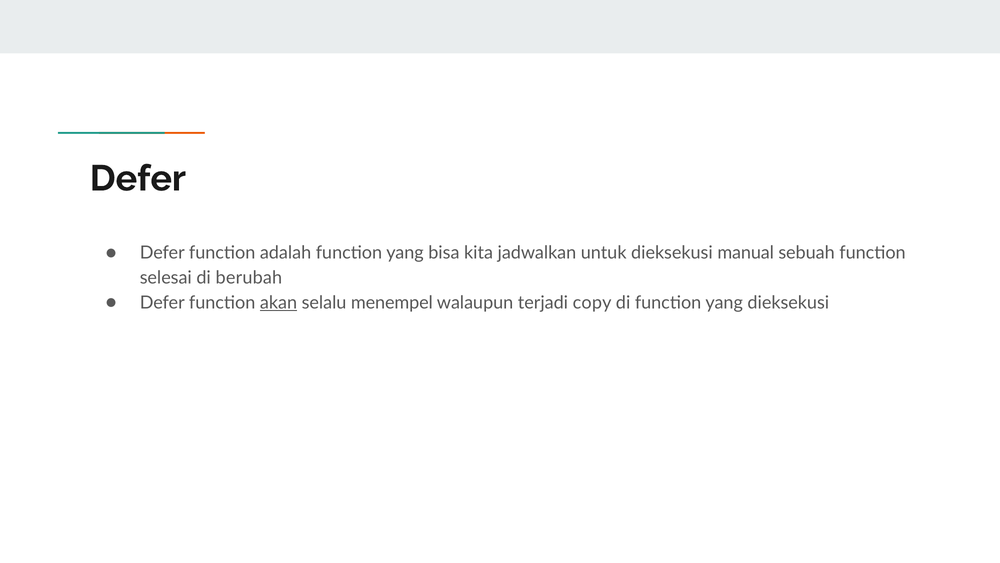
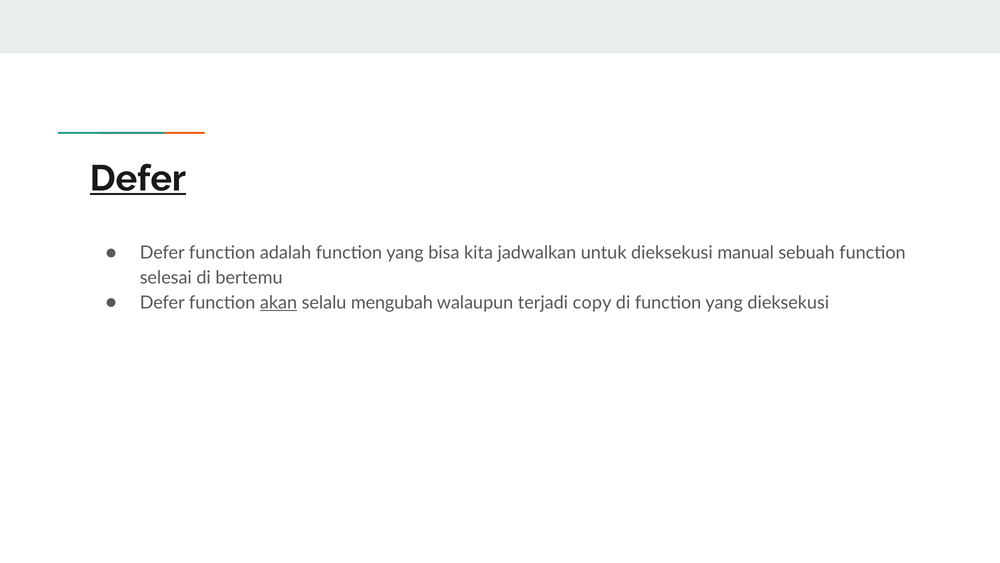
Defer at (138, 178) underline: none -> present
berubah: berubah -> bertemu
menempel: menempel -> mengubah
